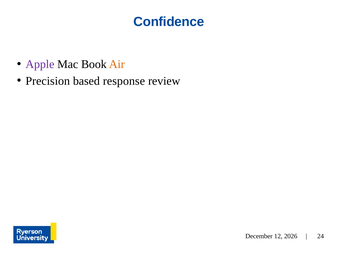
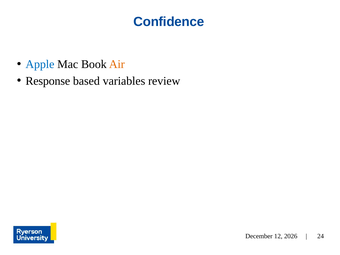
Apple colour: purple -> blue
Precision: Precision -> Response
response: response -> variables
